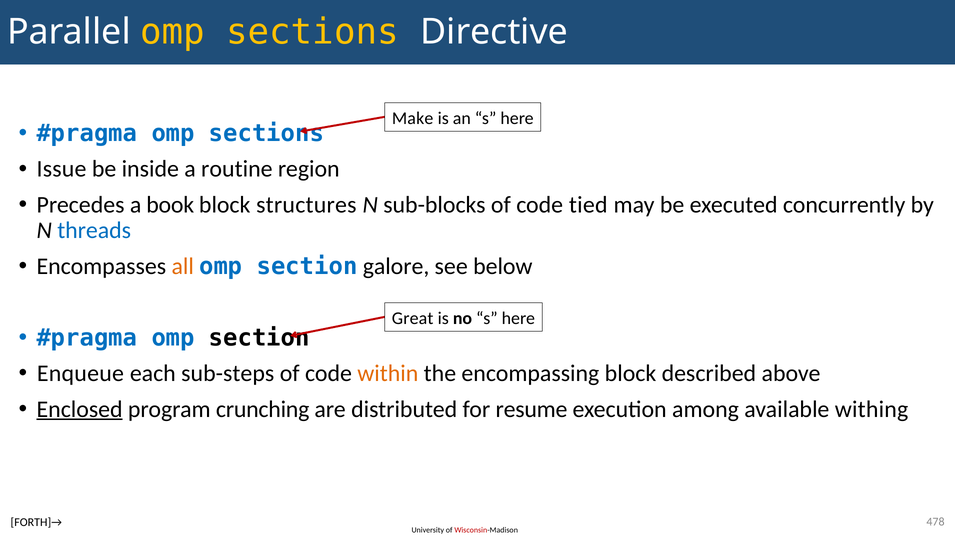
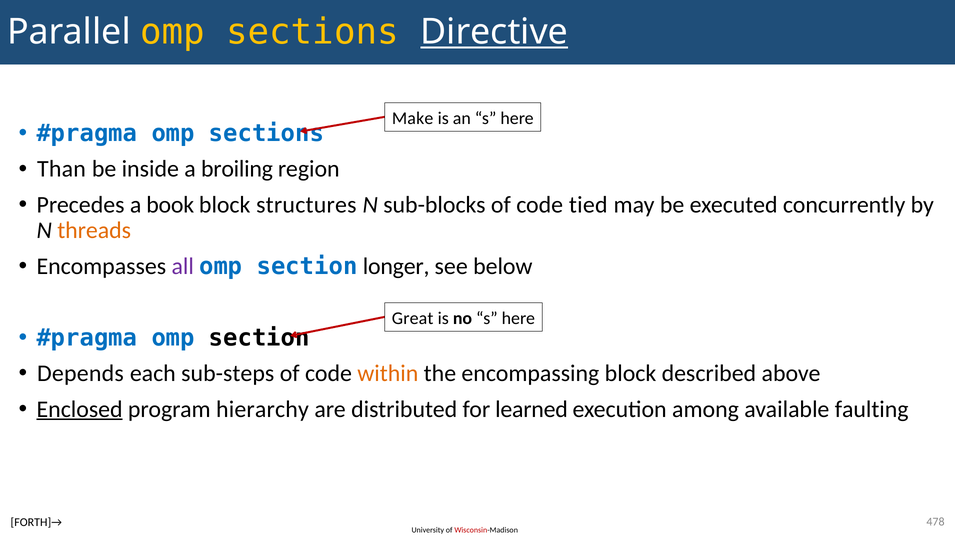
Directive underline: none -> present
Issue: Issue -> Than
routine: routine -> broiling
threads colour: blue -> orange
all colour: orange -> purple
galore: galore -> longer
Enqueue: Enqueue -> Depends
crunching: crunching -> hierarchy
resume: resume -> learned
withing: withing -> faulting
